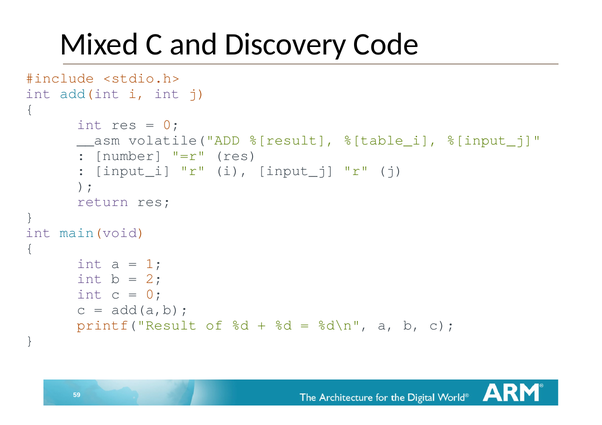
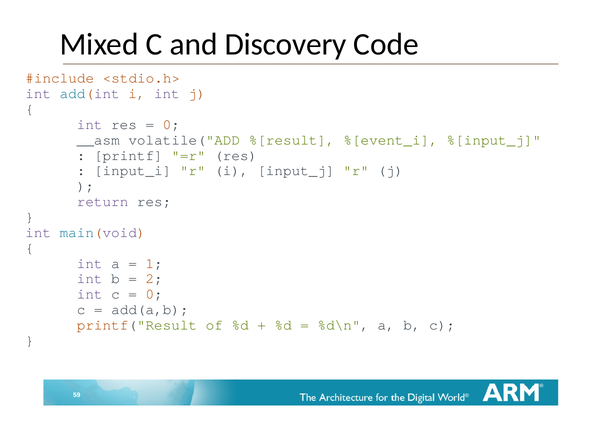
%[table_i: %[table_i -> %[event_i
number: number -> printf
